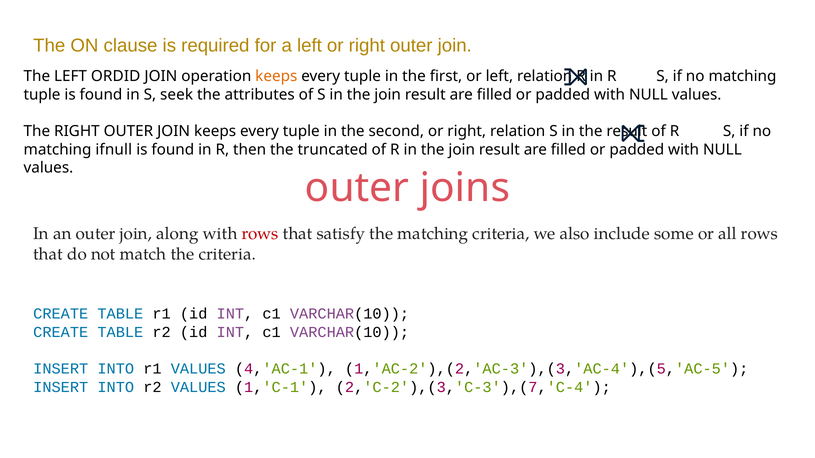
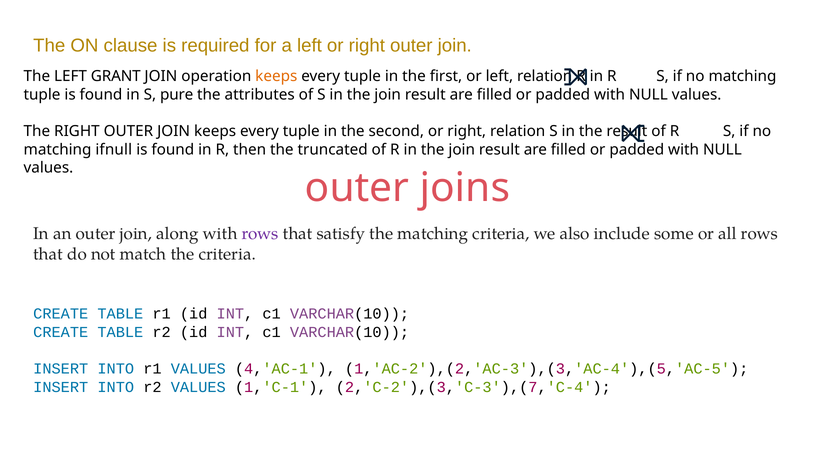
ORDID: ORDID -> GRANT
seek: seek -> pure
rows at (260, 234) colour: red -> purple
